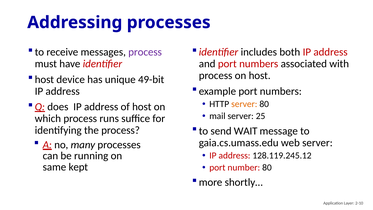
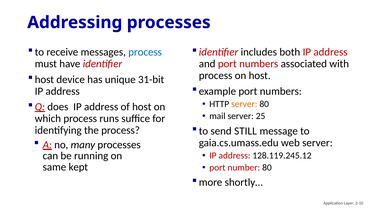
process at (145, 52) colour: purple -> blue
49-bit: 49-bit -> 31-bit
WAIT: WAIT -> STILL
